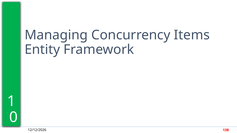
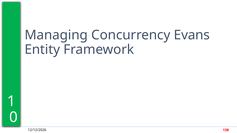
Items: Items -> Evans
